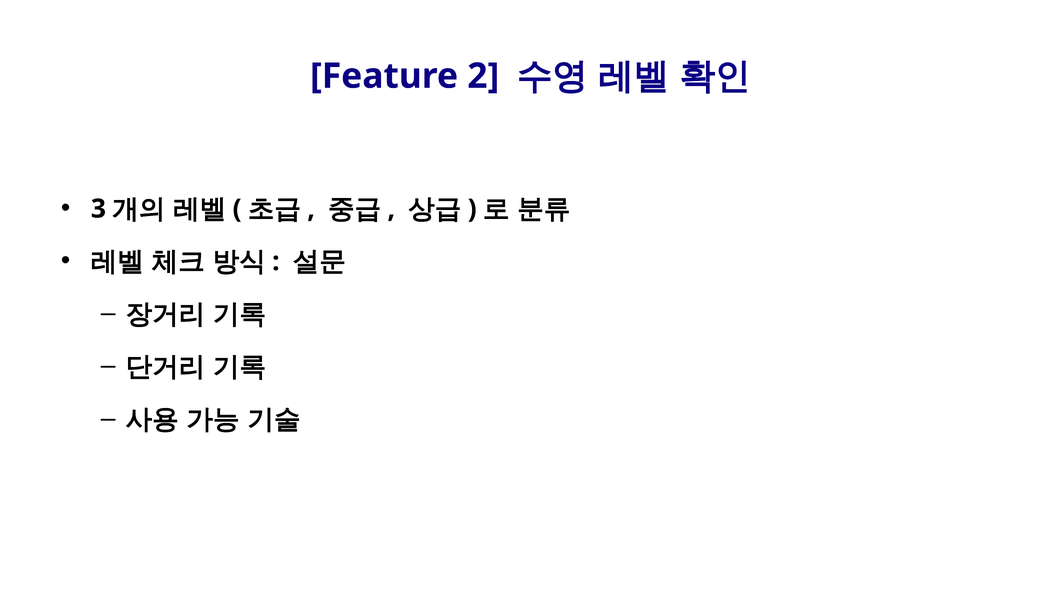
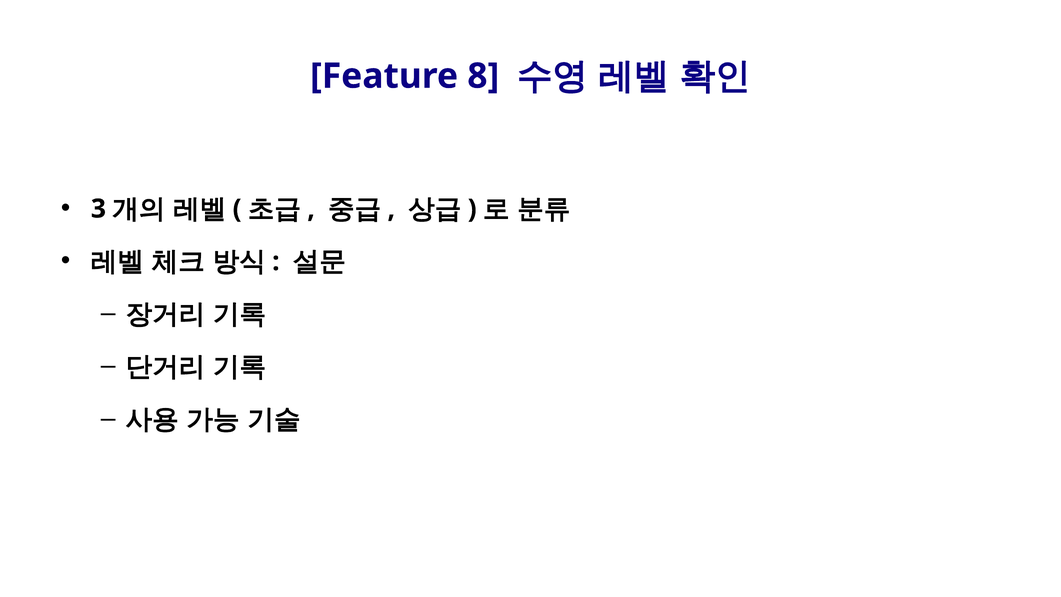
2: 2 -> 8
